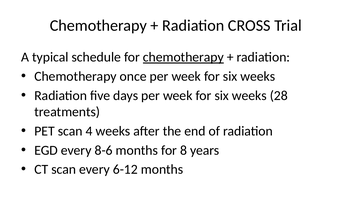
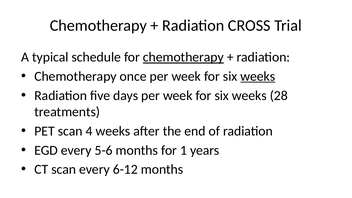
weeks at (258, 76) underline: none -> present
8-6: 8-6 -> 5-6
8: 8 -> 1
